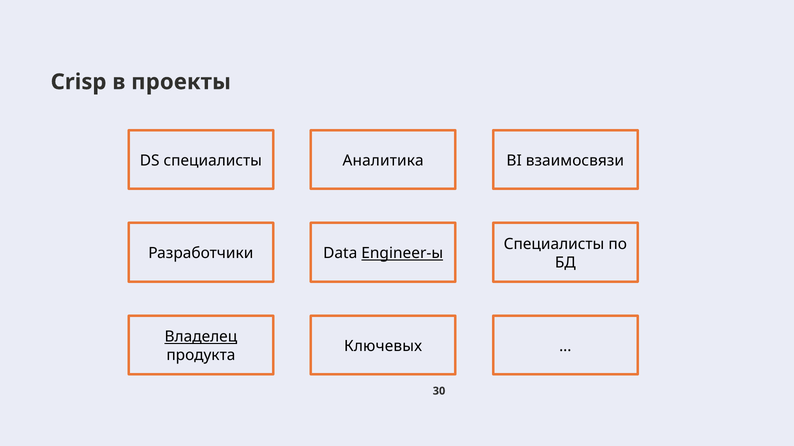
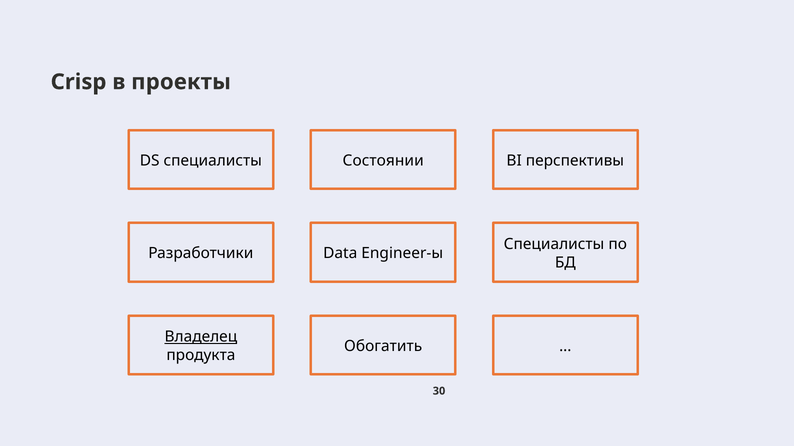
Аналитика: Аналитика -> Состоянии
взаимосвязи: взаимосвязи -> перспективы
Engineer-ы underline: present -> none
Ключевых: Ключевых -> Обогатить
